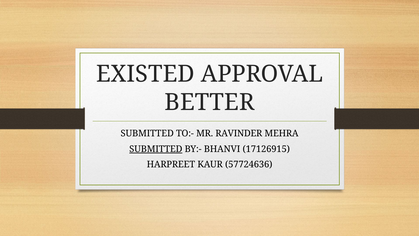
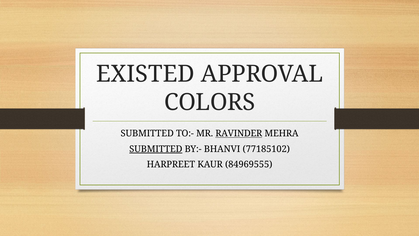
BETTER: BETTER -> COLORS
RAVINDER underline: none -> present
17126915: 17126915 -> 77185102
57724636: 57724636 -> 84969555
